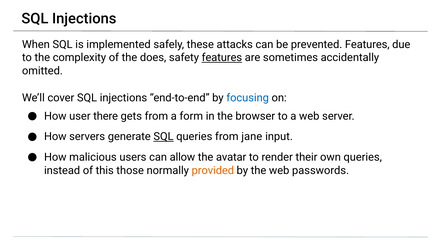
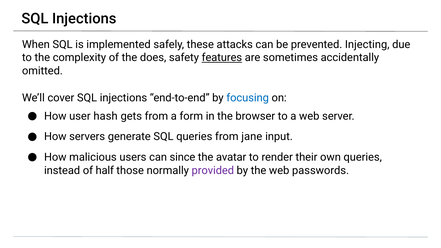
prevented Features: Features -> Injecting
there: there -> hash
SQL at (163, 137) underline: present -> none
allow: allow -> since
this: this -> half
provided colour: orange -> purple
